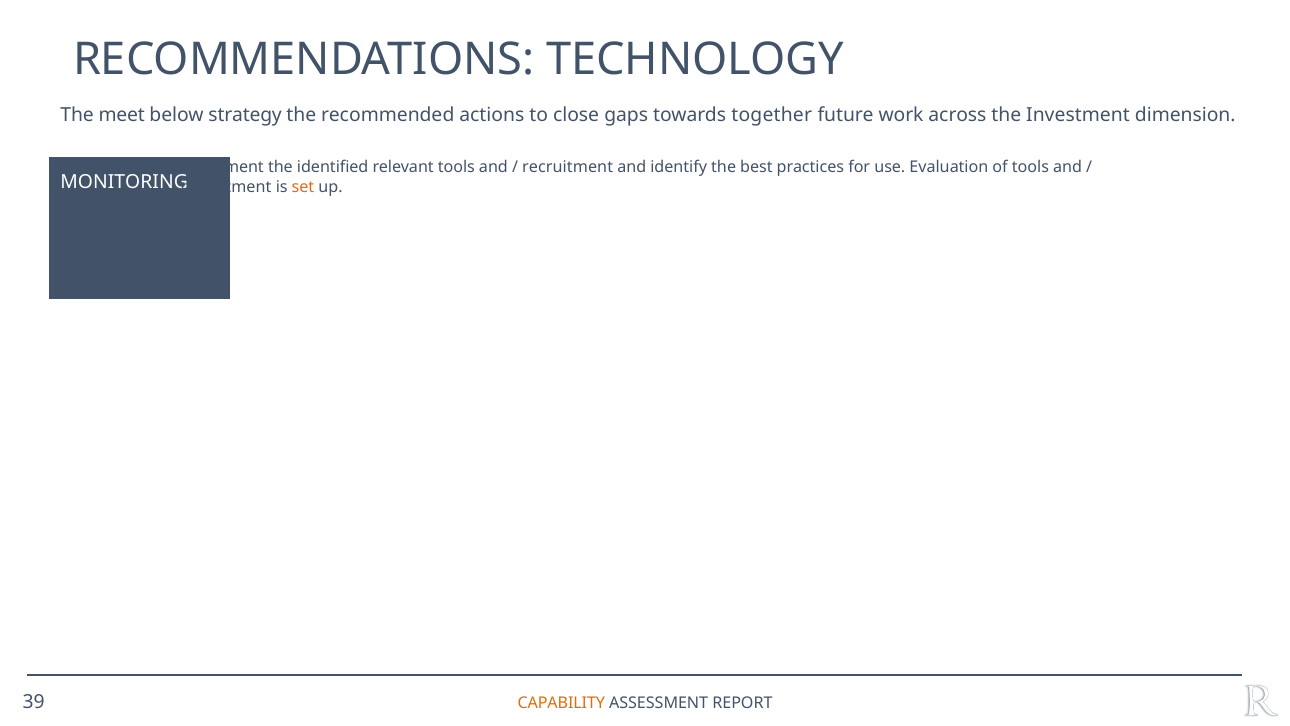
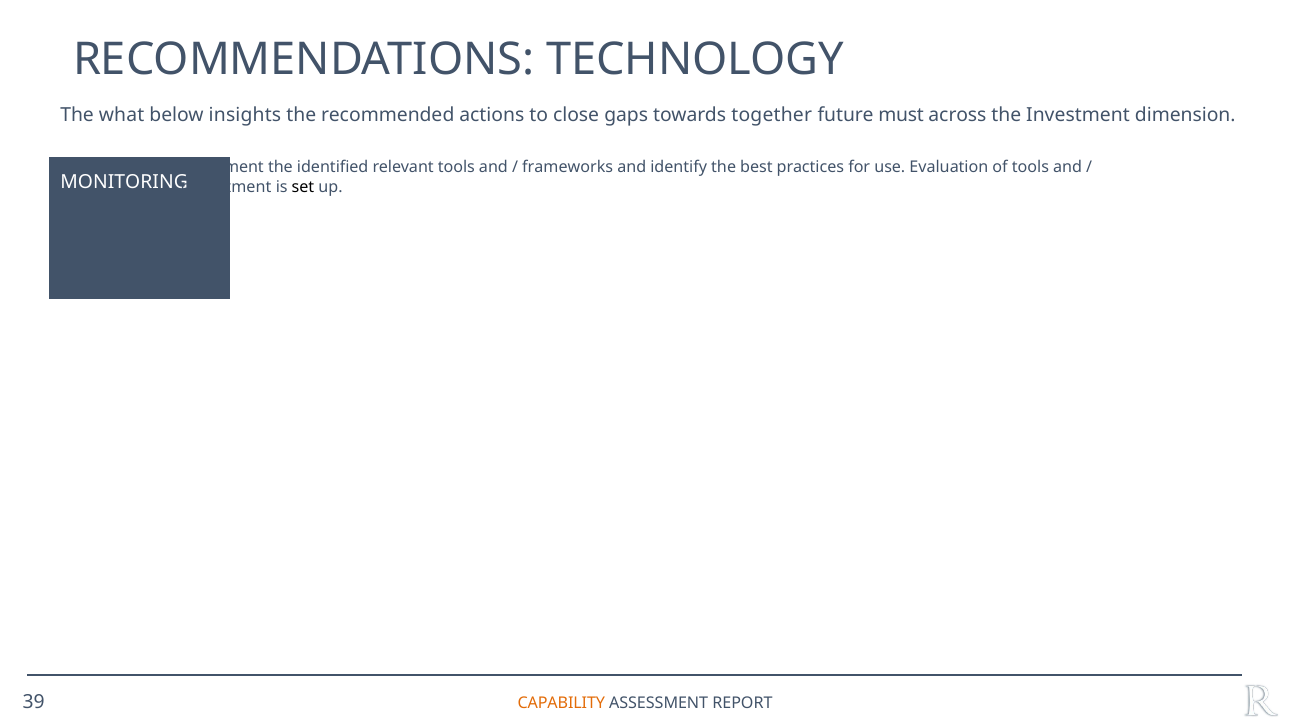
meet: meet -> what
strategy: strategy -> insights
work: work -> must
recruitment at (568, 167): recruitment -> frameworks
set colour: orange -> black
